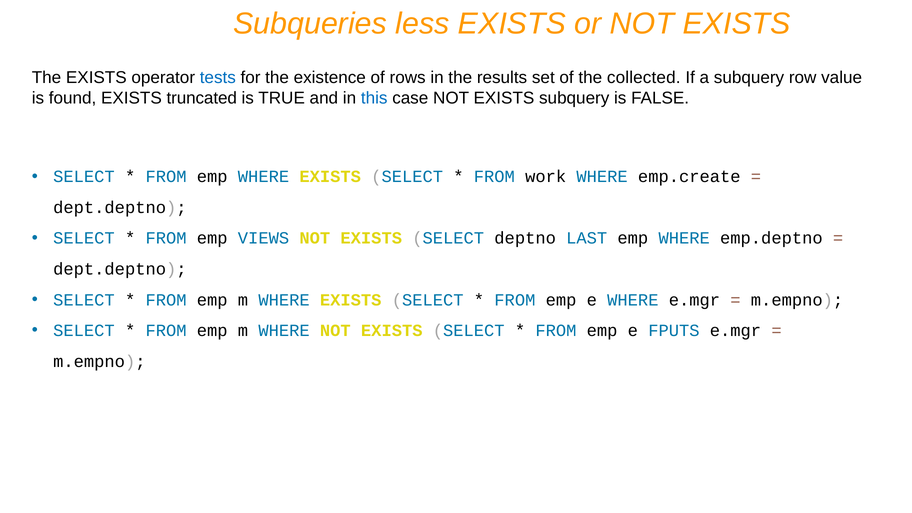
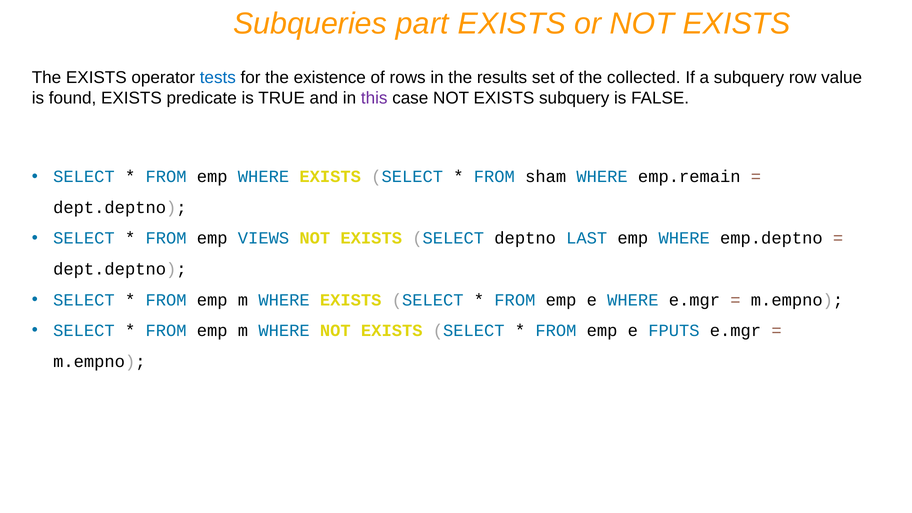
less: less -> part
truncated: truncated -> predicate
this colour: blue -> purple
work: work -> sham
emp.create: emp.create -> emp.remain
